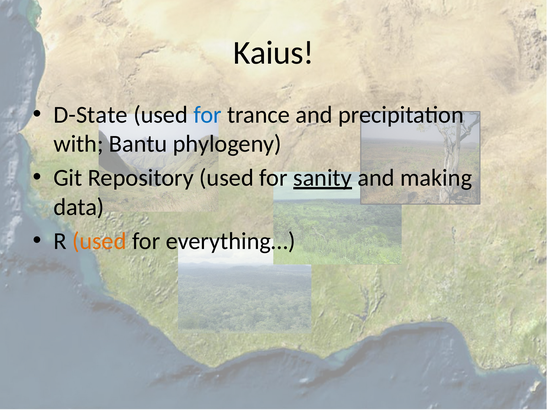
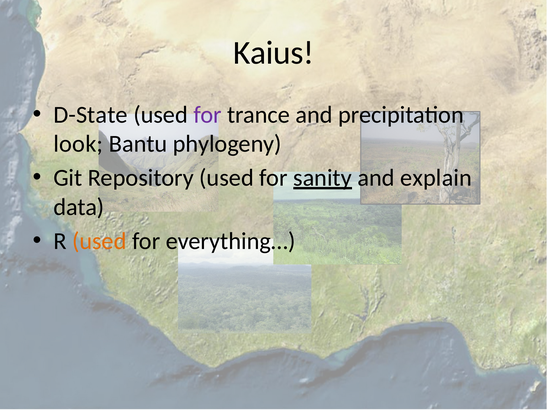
for at (208, 115) colour: blue -> purple
with: with -> look
making: making -> explain
